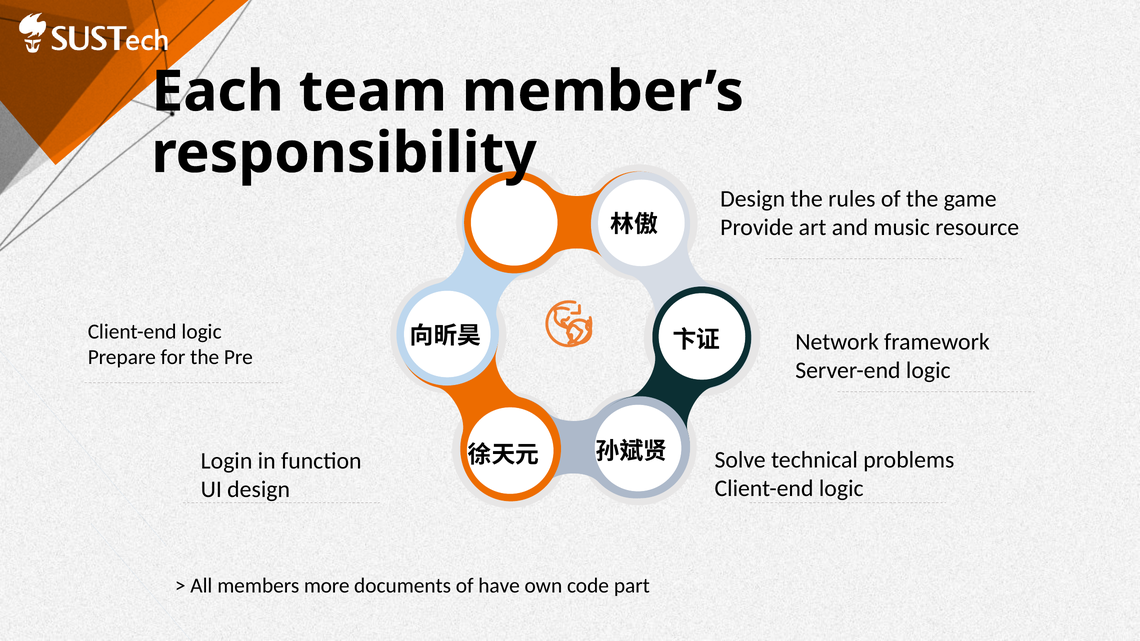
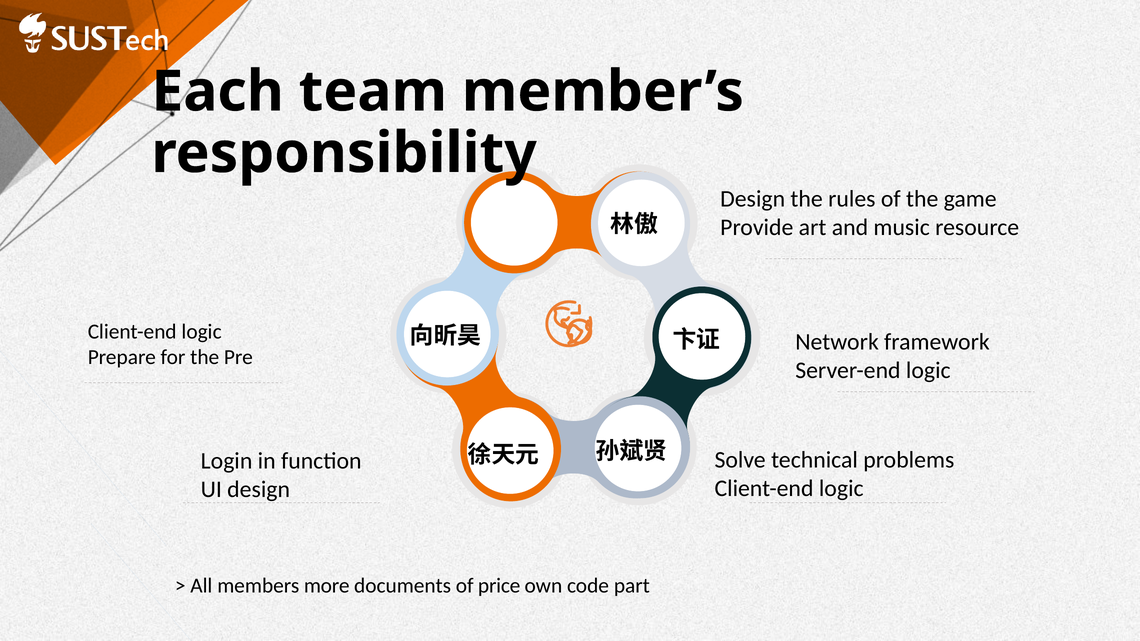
have: have -> price
